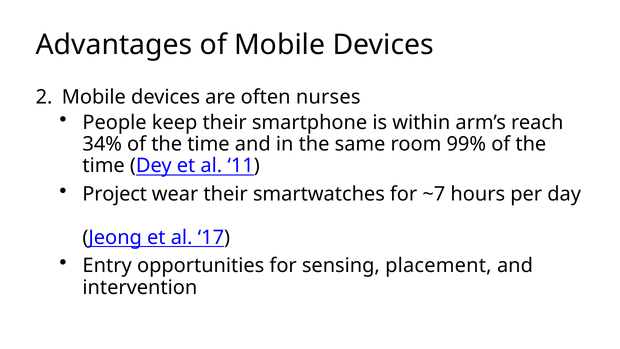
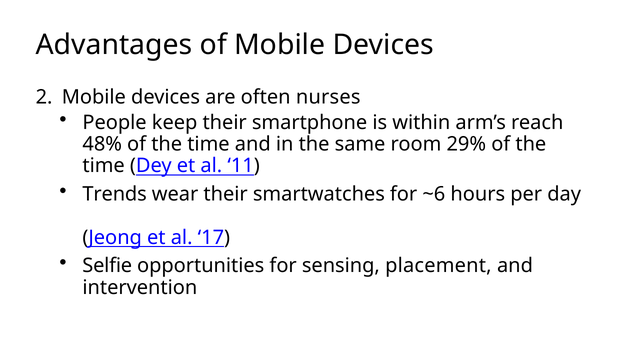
34%: 34% -> 48%
99%: 99% -> 29%
Project: Project -> Trends
~7: ~7 -> ~6
Entry: Entry -> Selfie
